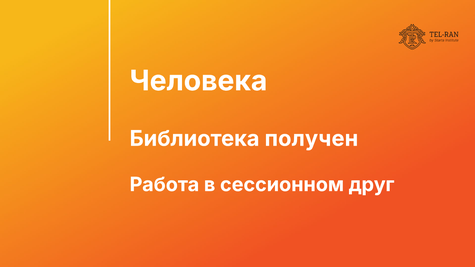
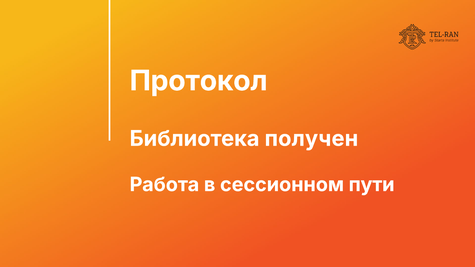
Человека: Человека -> Протокол
друг: друг -> пути
